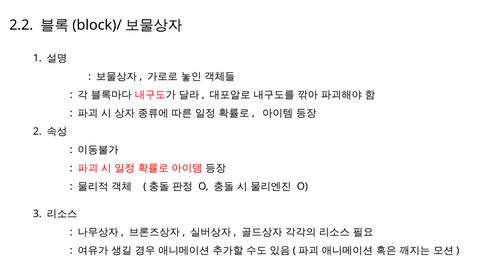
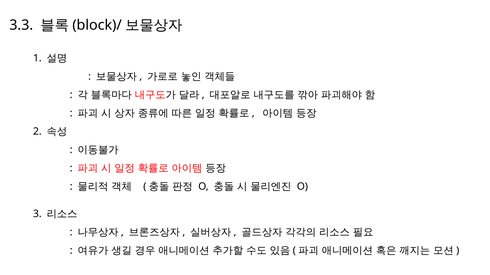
2.2: 2.2 -> 3.3
